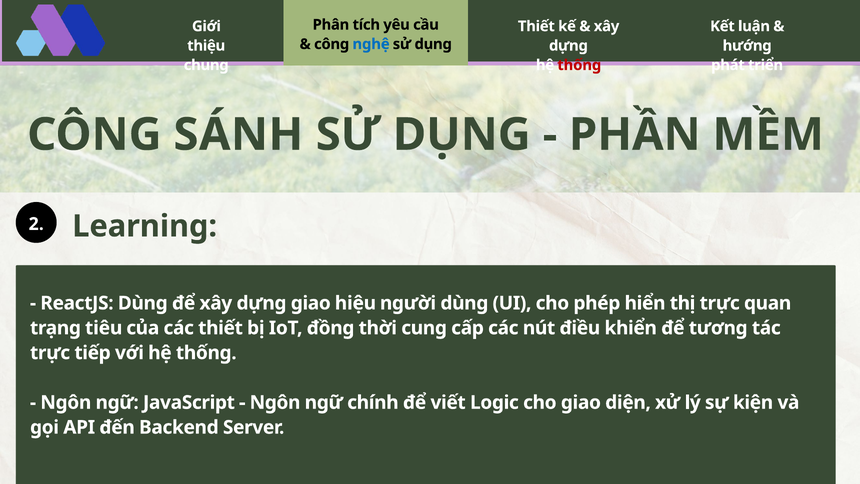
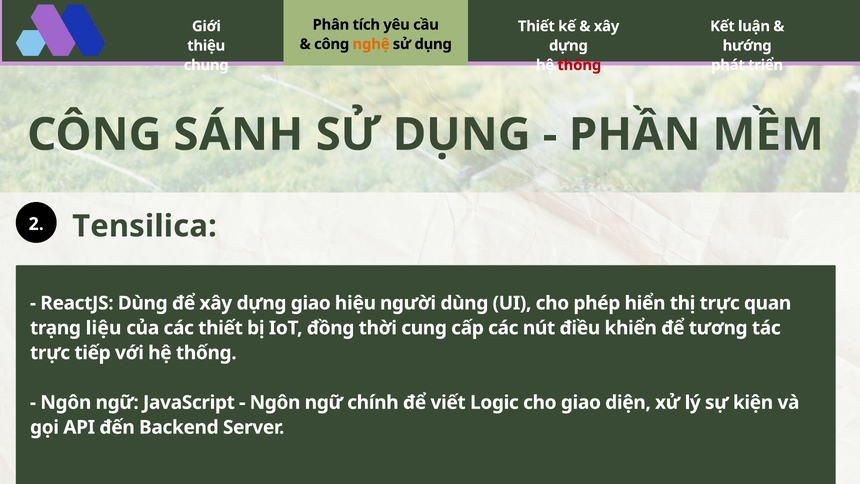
nghệ colour: blue -> orange
Learning: Learning -> Tensilica
tiêu: tiêu -> liệu
